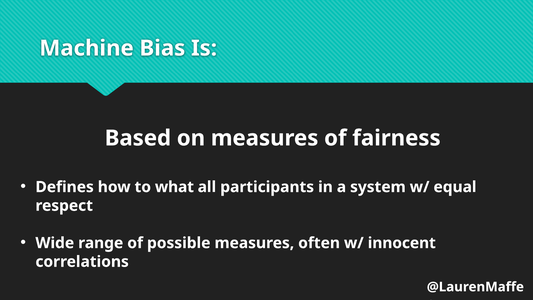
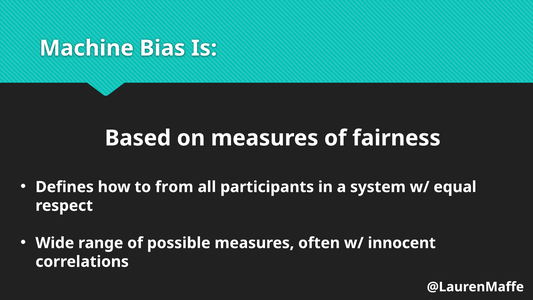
what: what -> from
